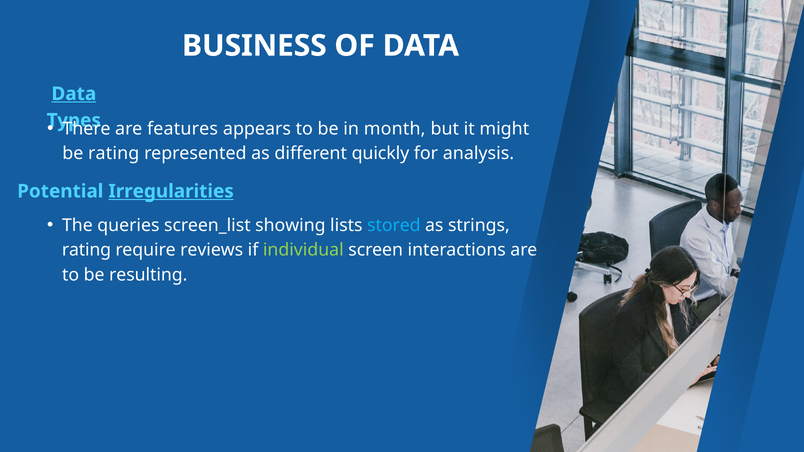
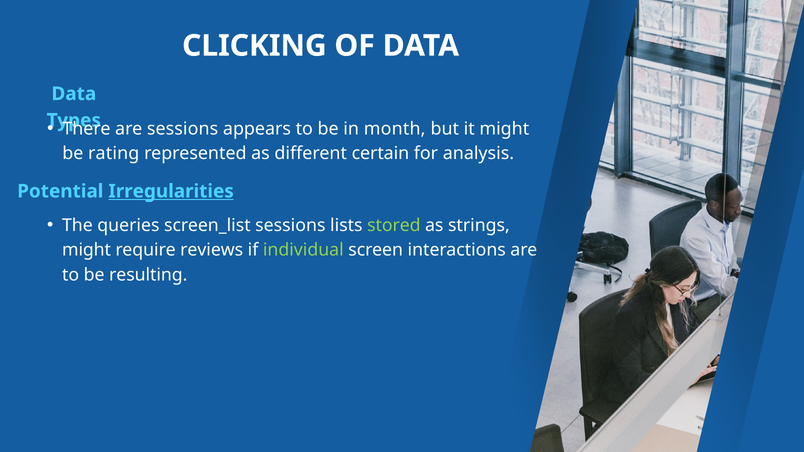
BUSINESS: BUSINESS -> CLICKING
Data at (74, 94) underline: present -> none
are features: features -> sessions
quickly: quickly -> certain
screen_list showing: showing -> sessions
stored colour: light blue -> light green
rating at (87, 250): rating -> might
